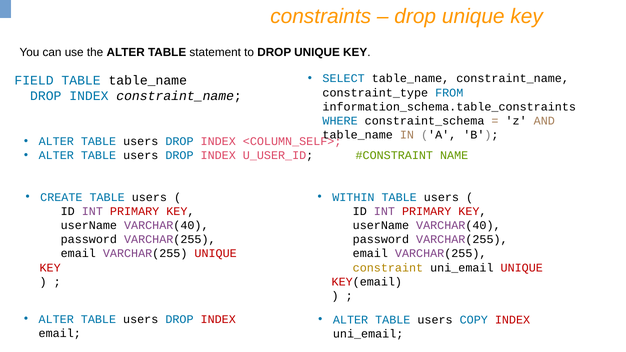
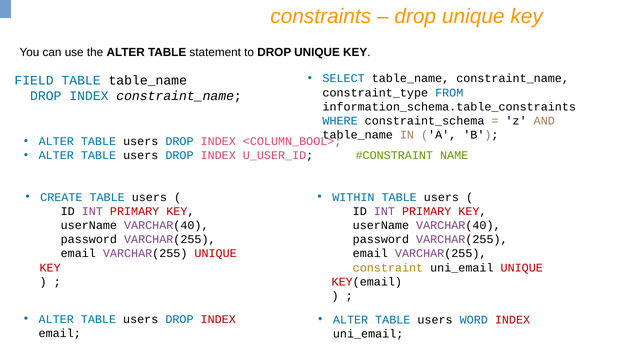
<COLUMN_SELF>: <COLUMN_SELF> -> <COLUMN_BOOL>
COPY: COPY -> WORD
